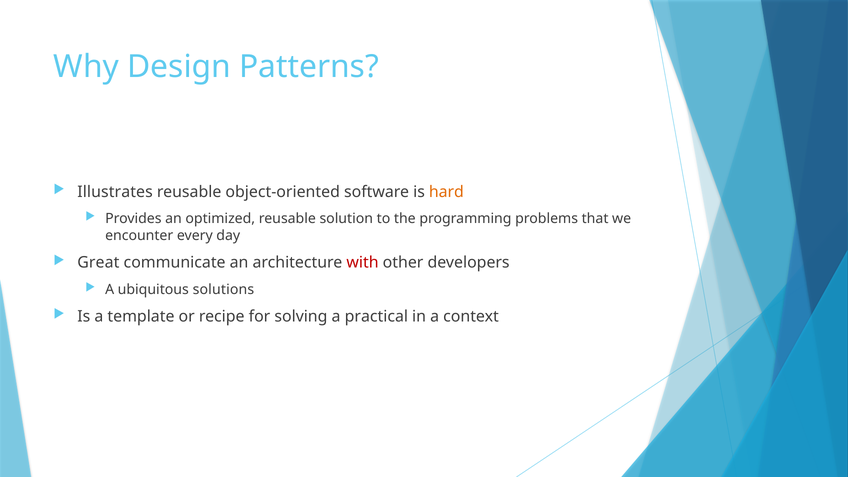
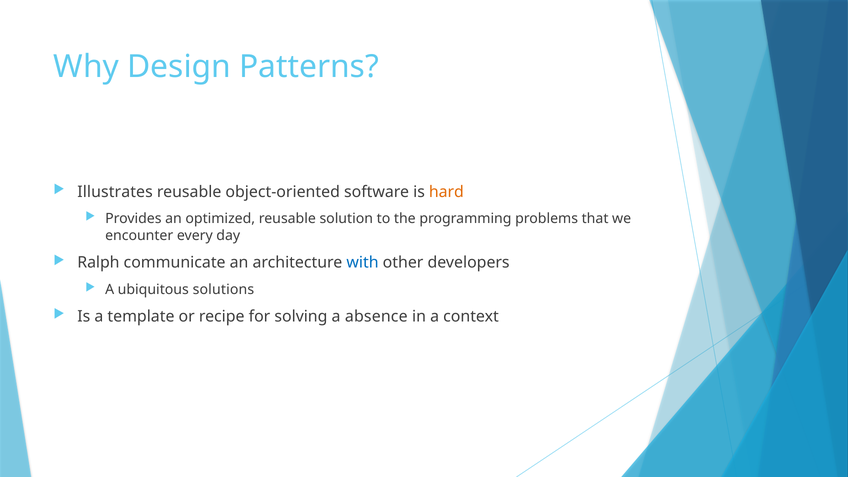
Great: Great -> Ralph
with colour: red -> blue
practical: practical -> absence
